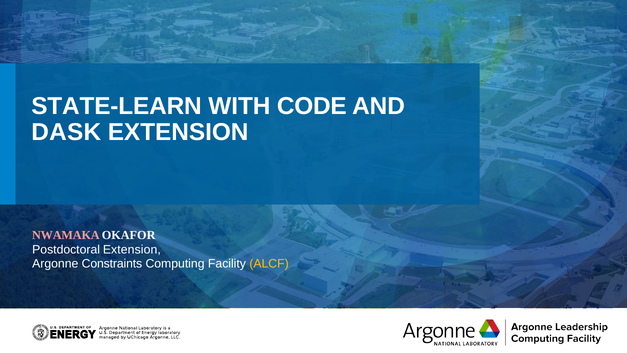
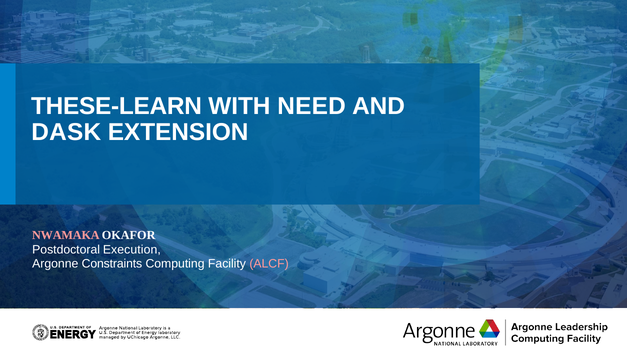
STATE-LEARN: STATE-LEARN -> THESE-LEARN
CODE: CODE -> NEED
Postdoctoral Extension: Extension -> Execution
ALCF colour: yellow -> pink
